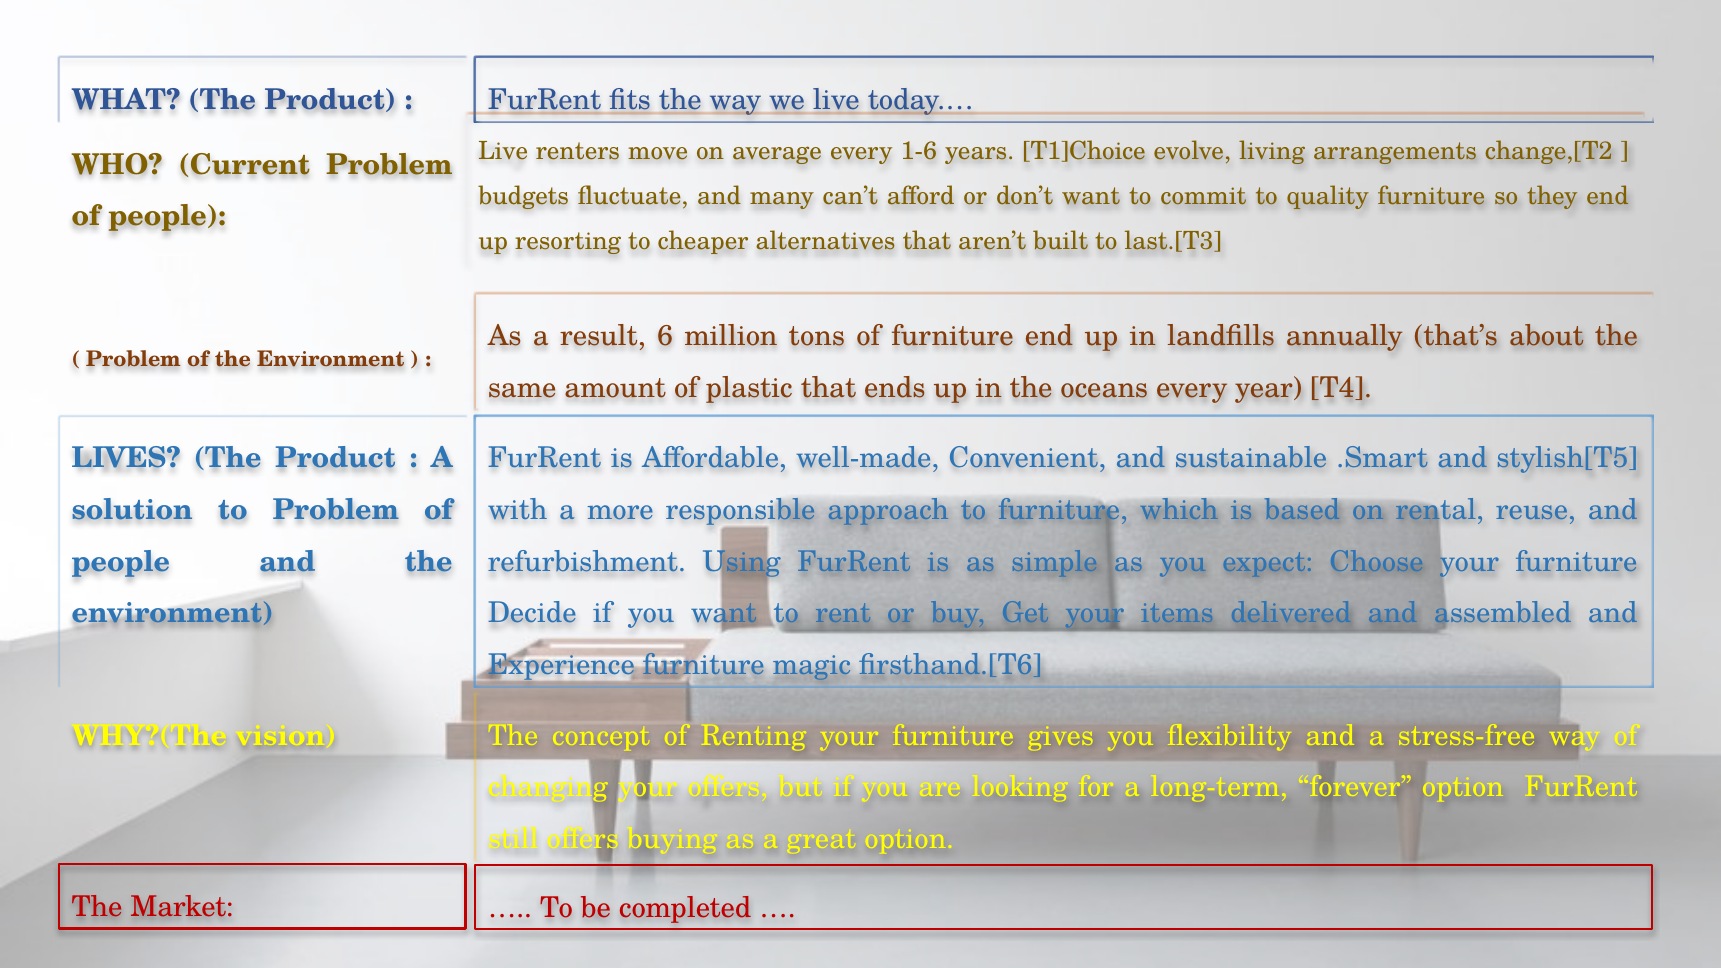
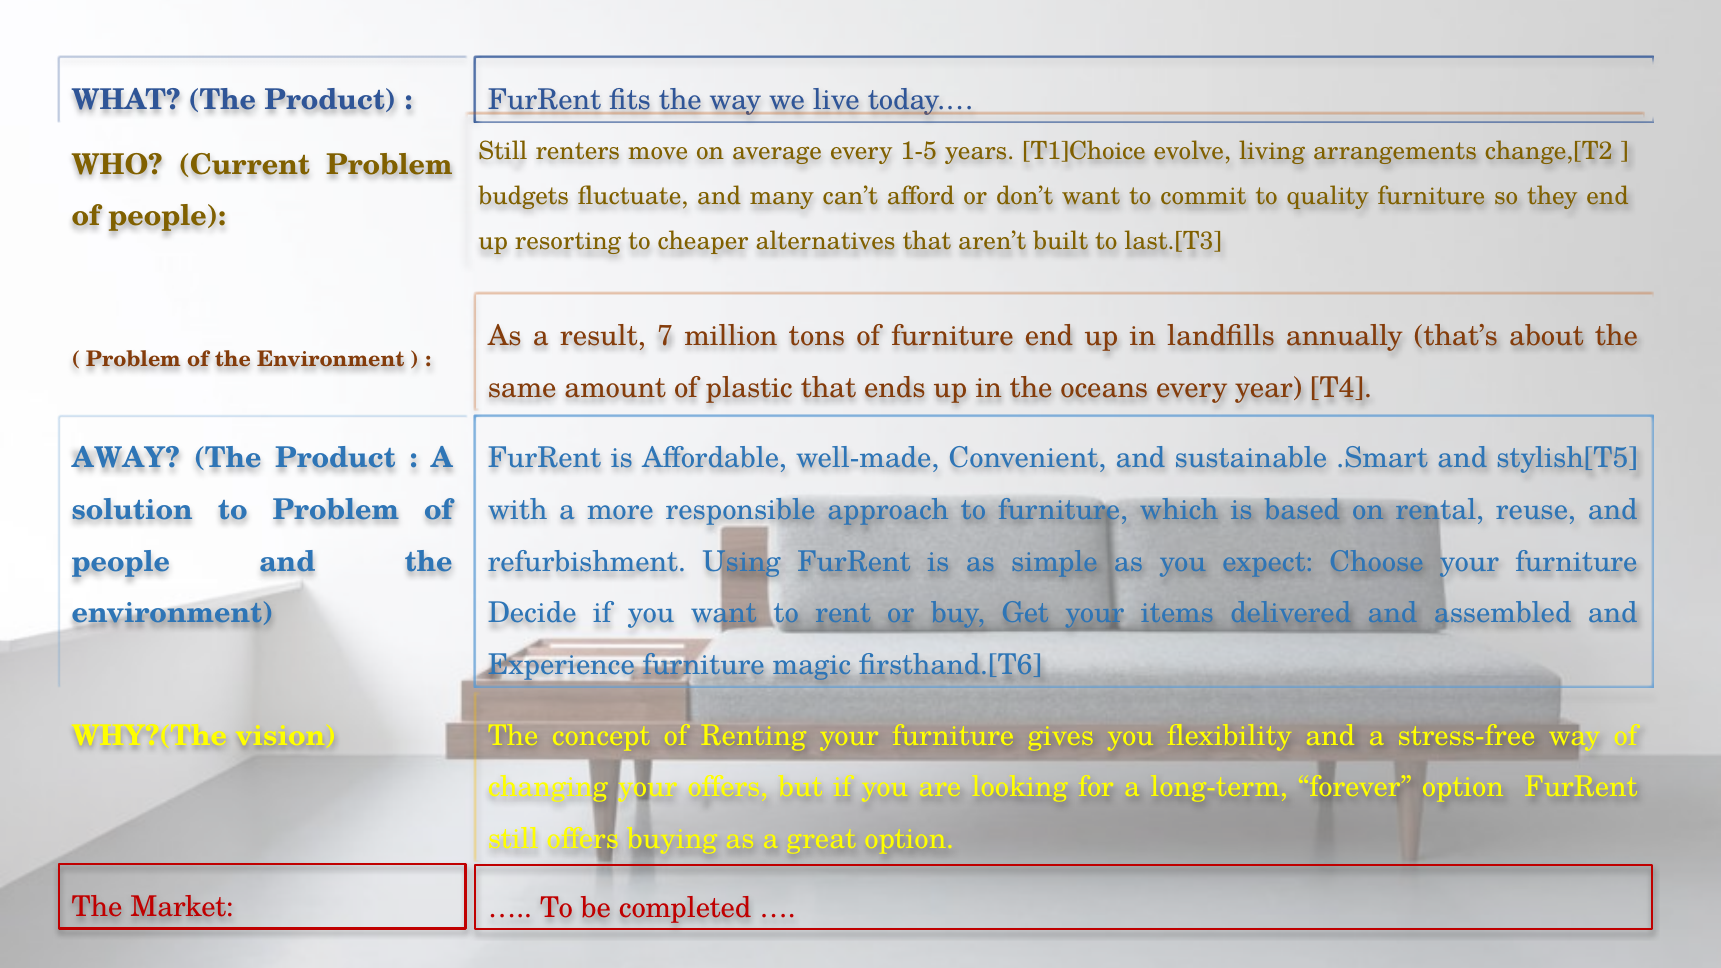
Live at (503, 151): Live -> Still
1-6: 1-6 -> 1-5
6: 6 -> 7
LIVES: LIVES -> AWAY
